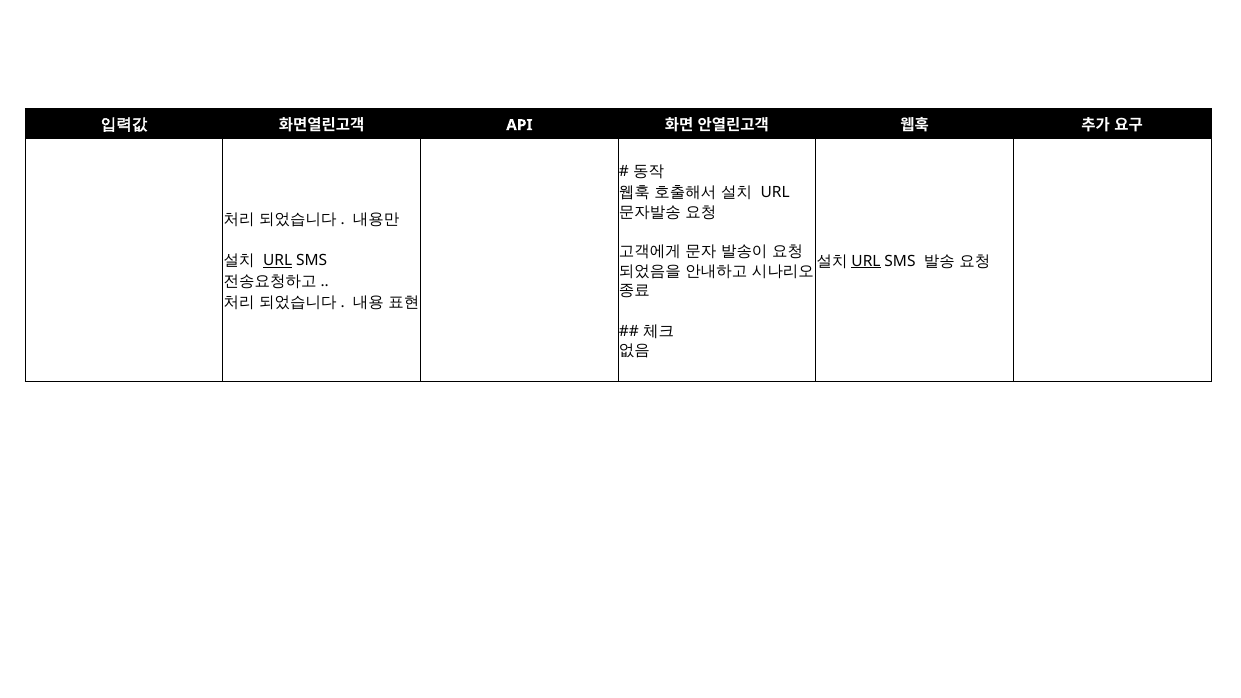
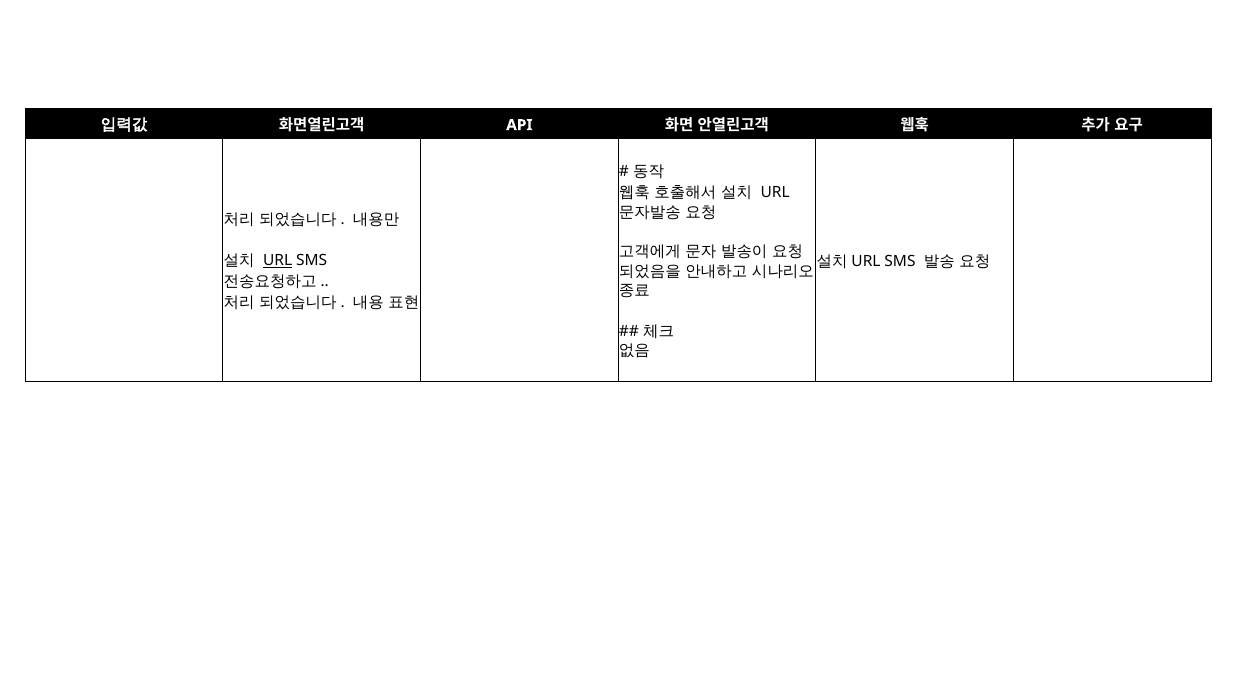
URL at (866, 261) underline: present -> none
